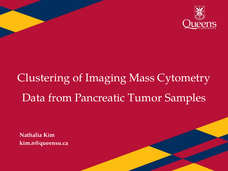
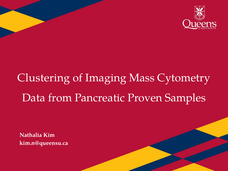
Tumor: Tumor -> Proven
